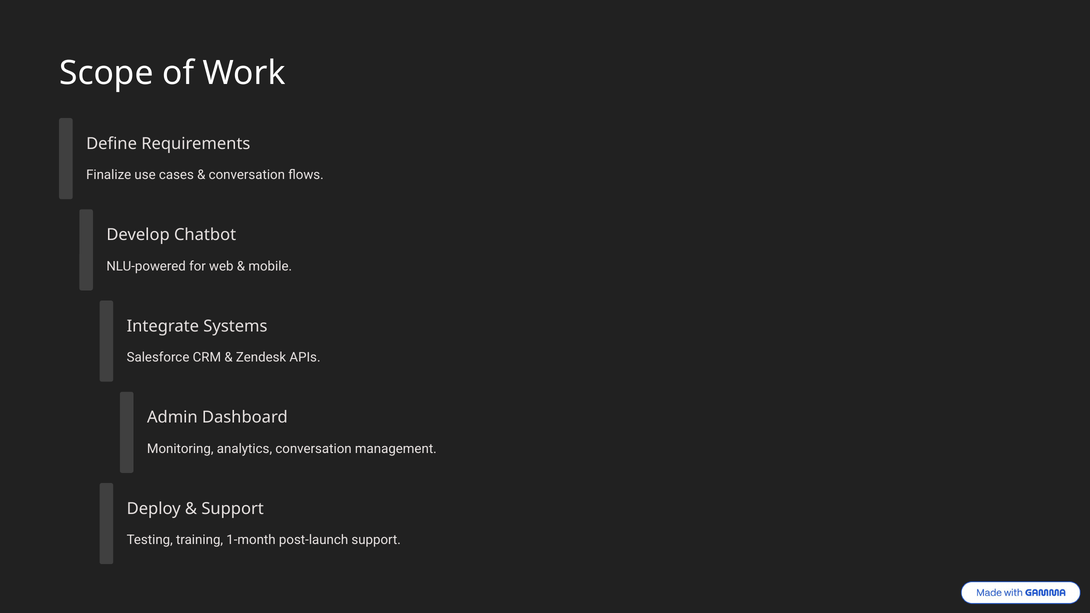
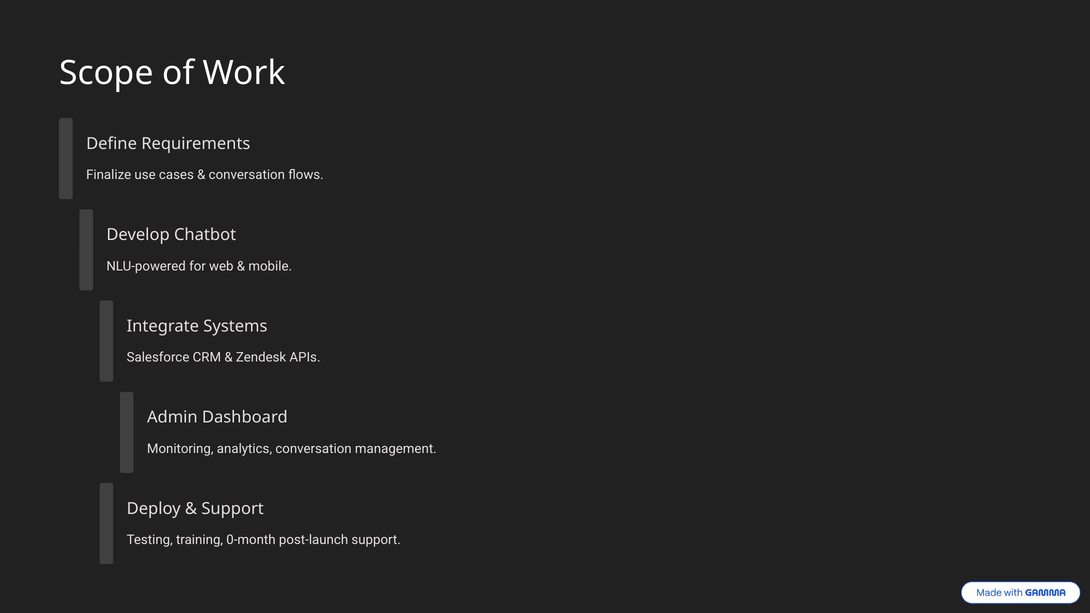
1-month: 1-month -> 0-month
